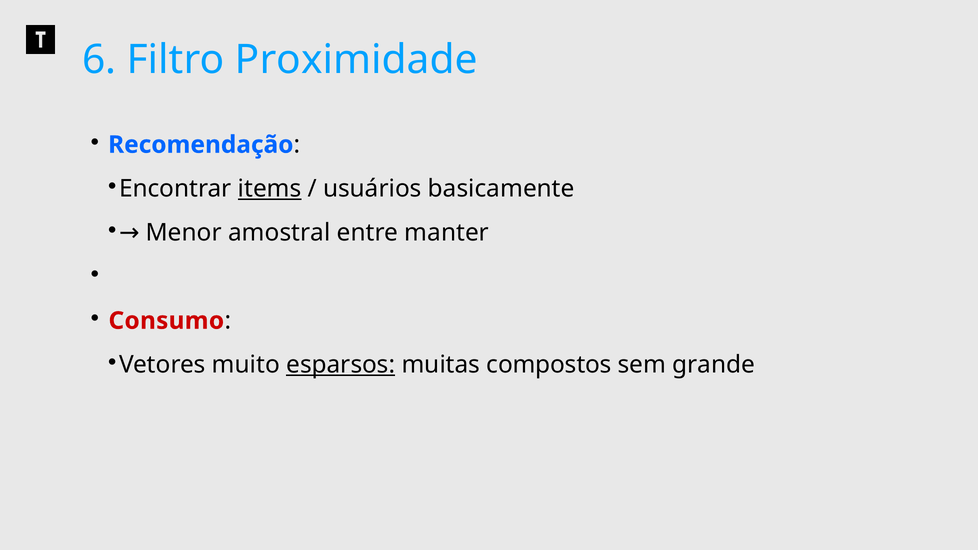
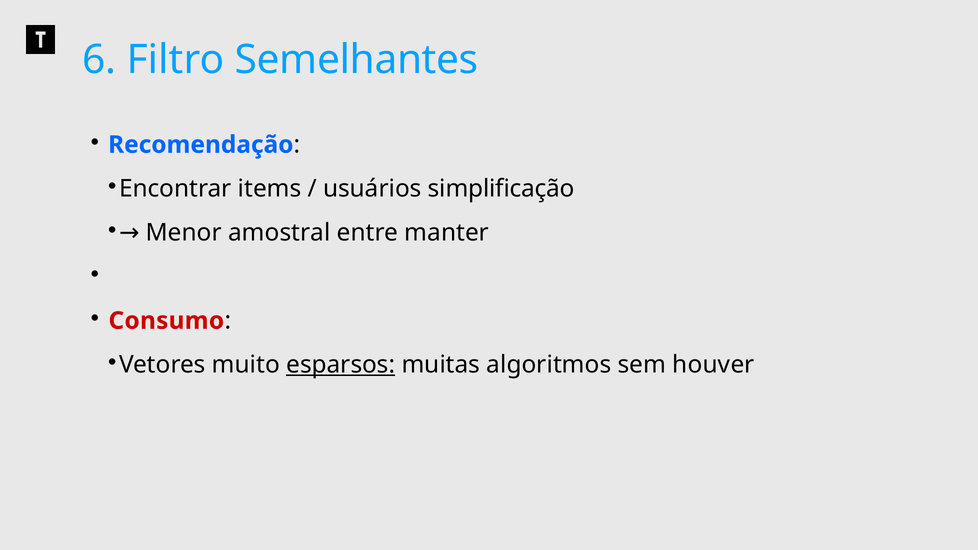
Proximidade: Proximidade -> Semelhantes
items underline: present -> none
basicamente: basicamente -> simplificação
compostos: compostos -> algoritmos
grande: grande -> houver
